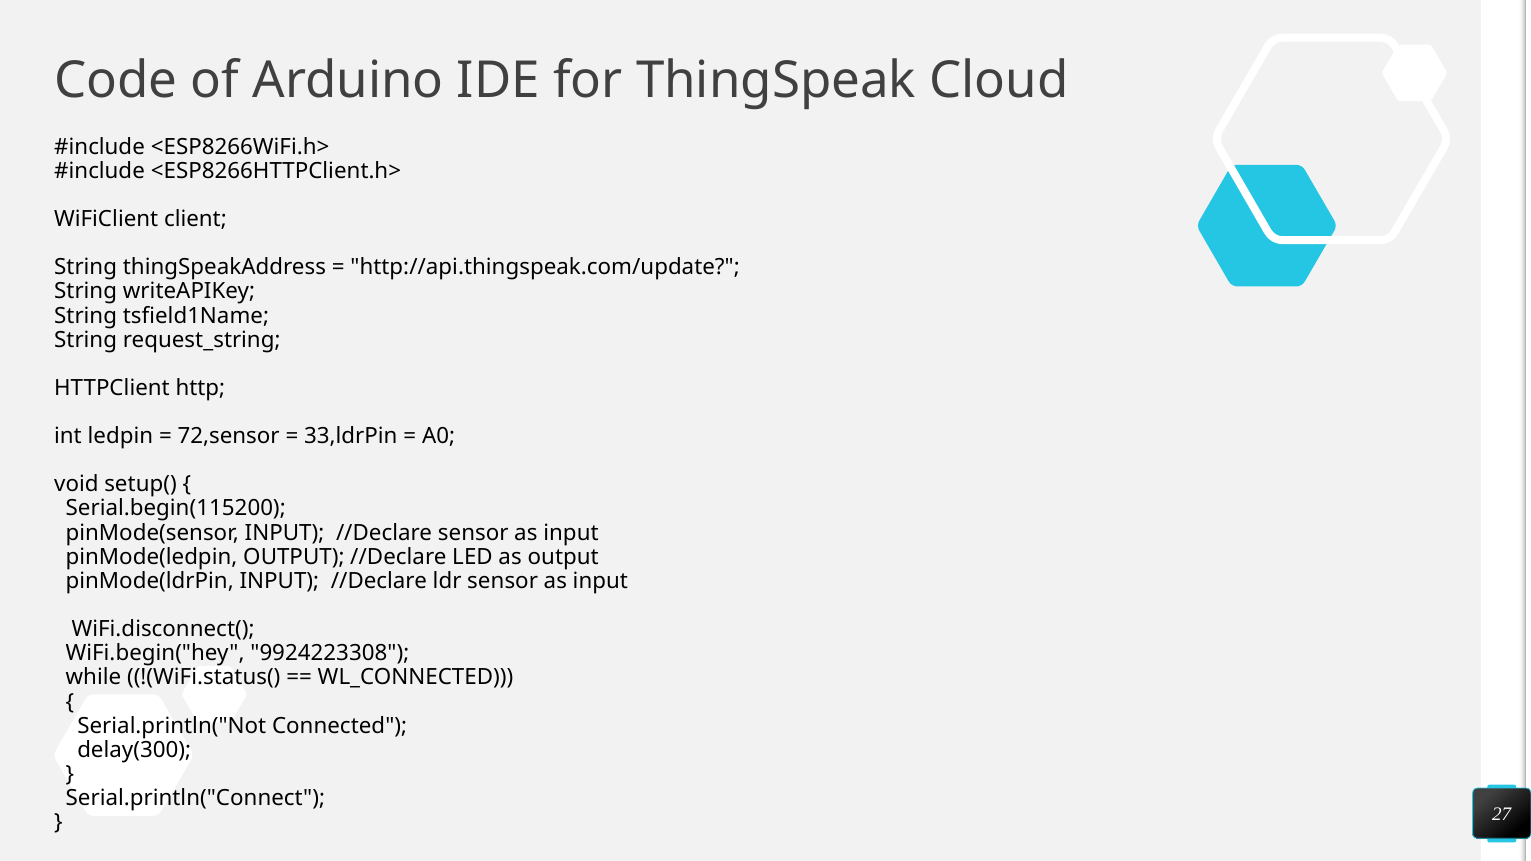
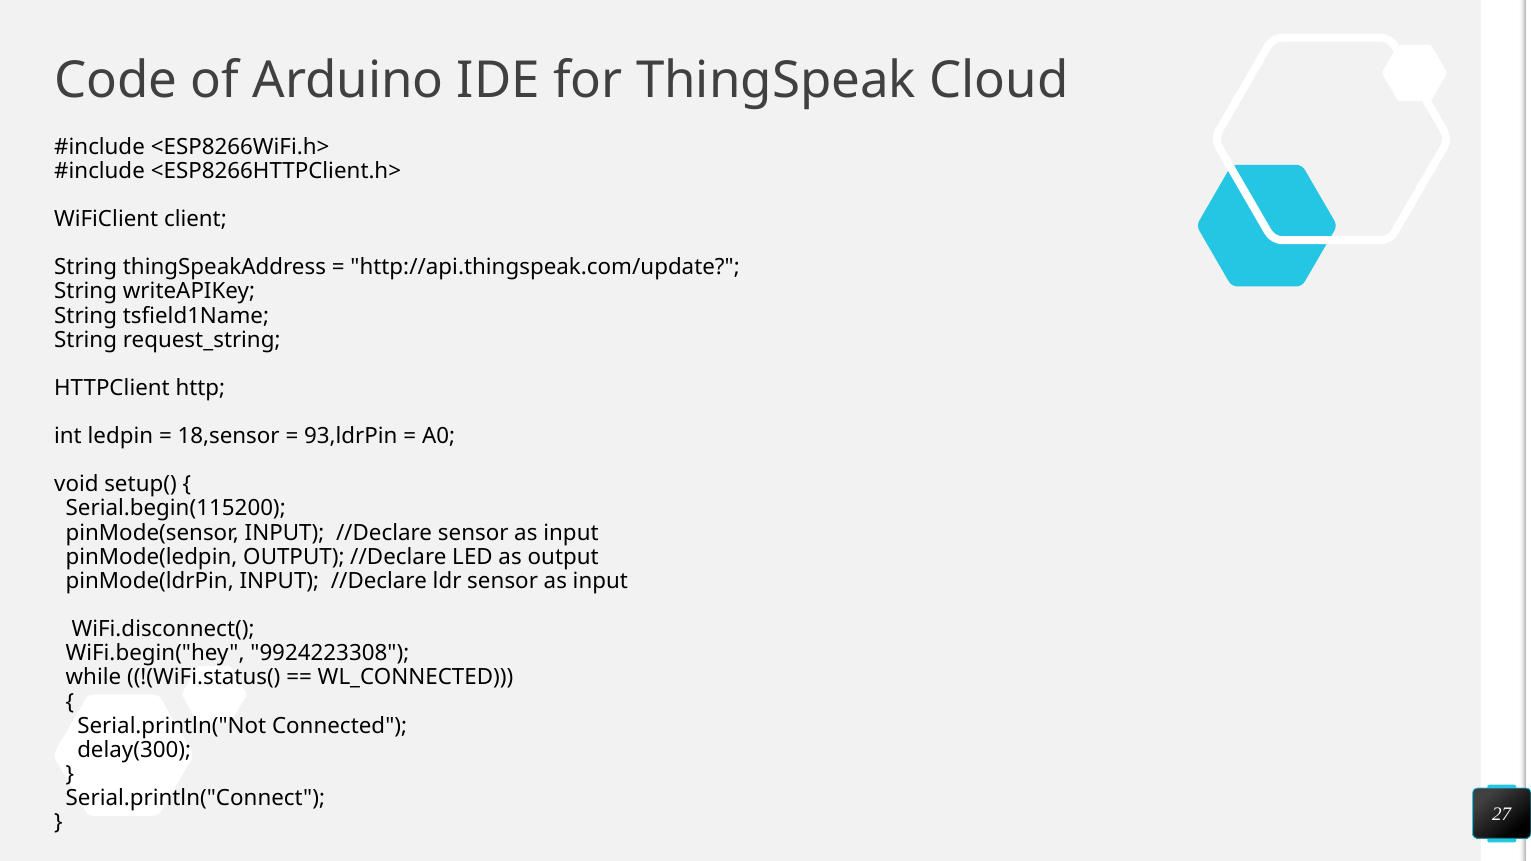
72,sensor: 72,sensor -> 18,sensor
33,ldrPin: 33,ldrPin -> 93,ldrPin
